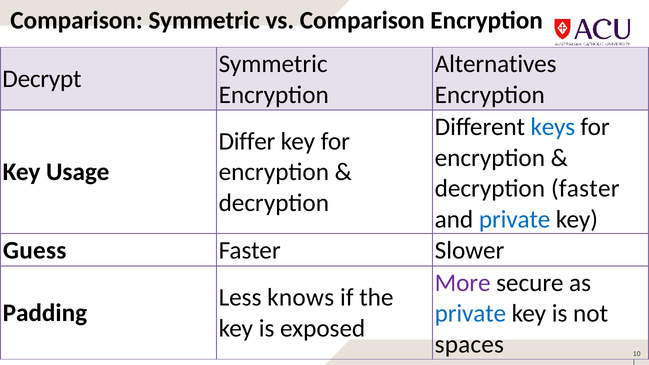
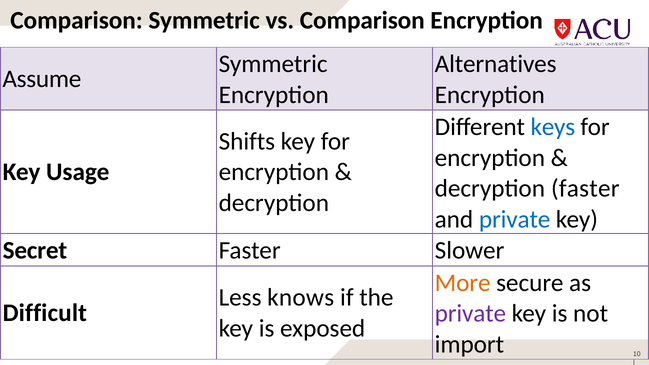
Decrypt: Decrypt -> Assume
Differ: Differ -> Shifts
Guess: Guess -> Secret
More colour: purple -> orange
Padding: Padding -> Difficult
private at (470, 314) colour: blue -> purple
spaces: spaces -> import
